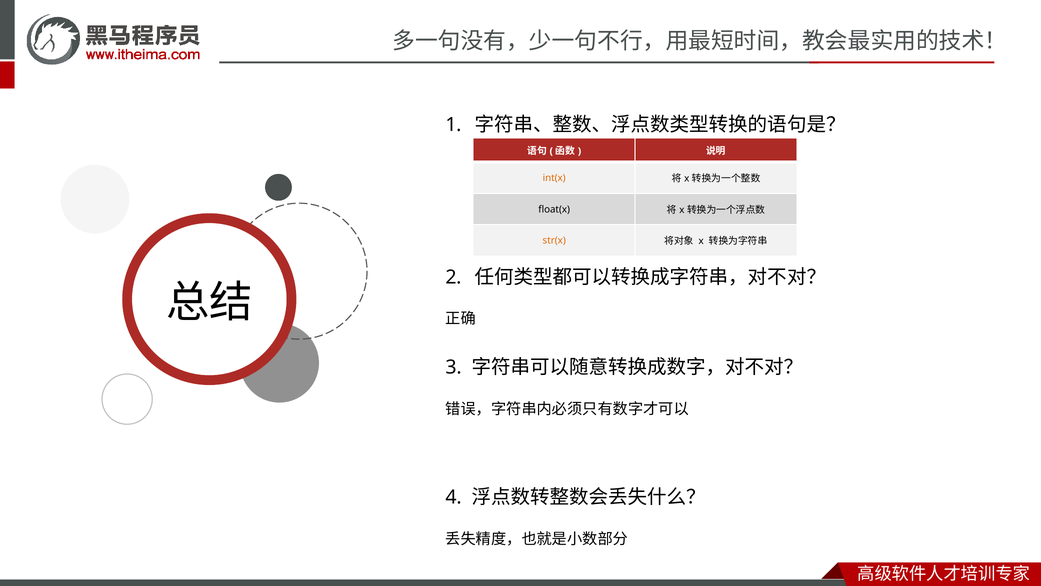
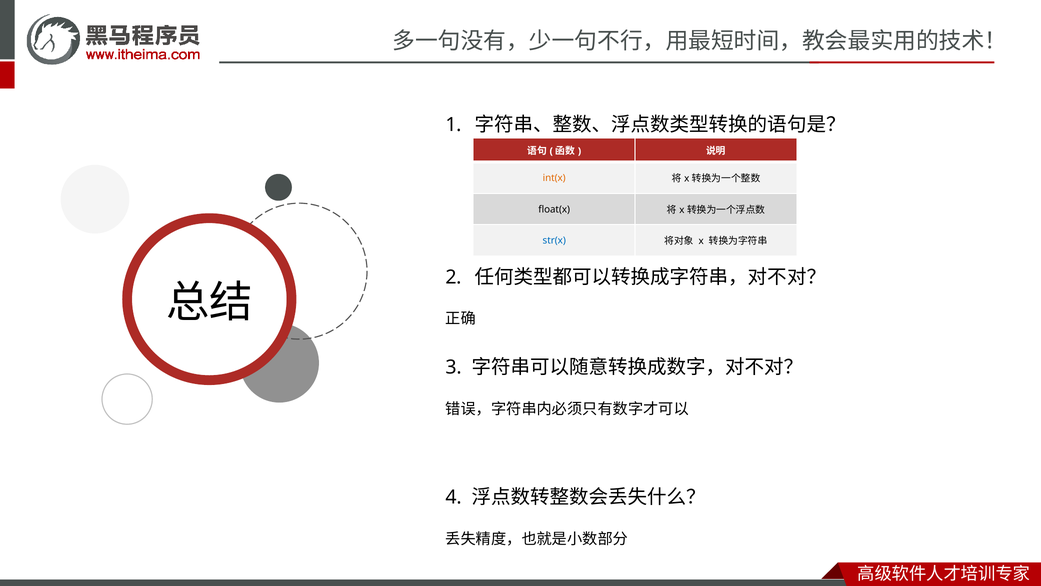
str(x colour: orange -> blue
